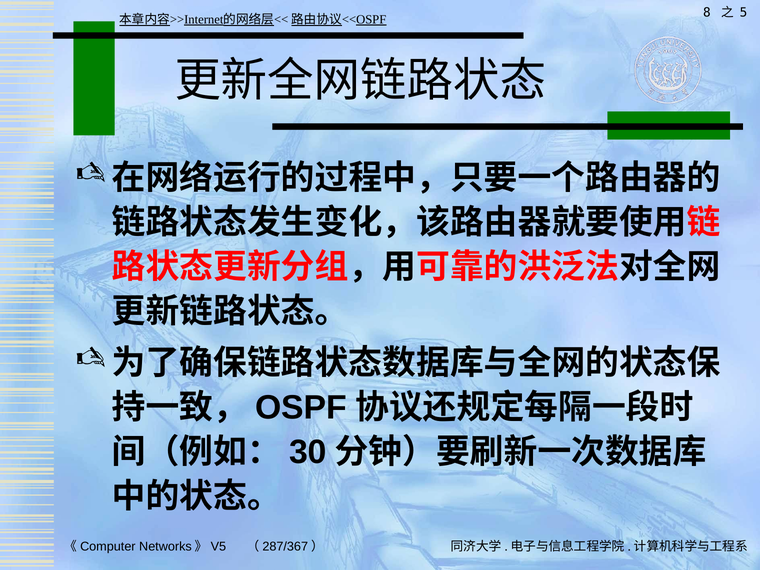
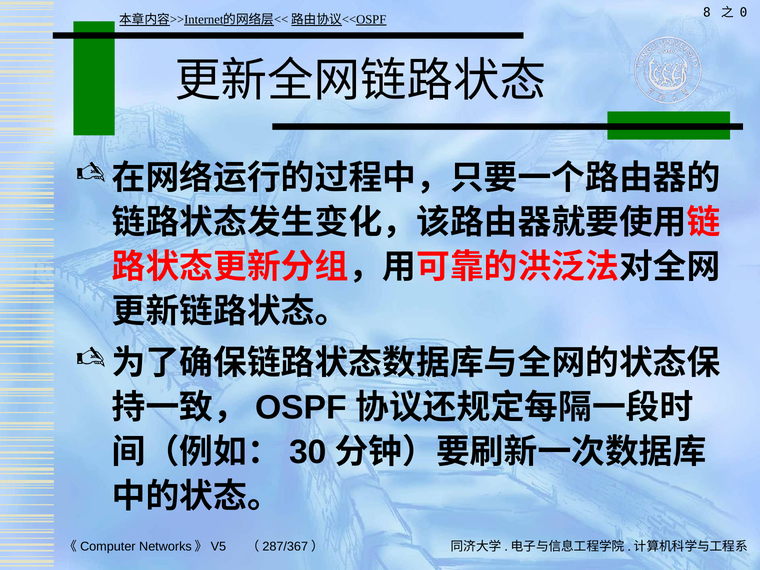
5: 5 -> 0
